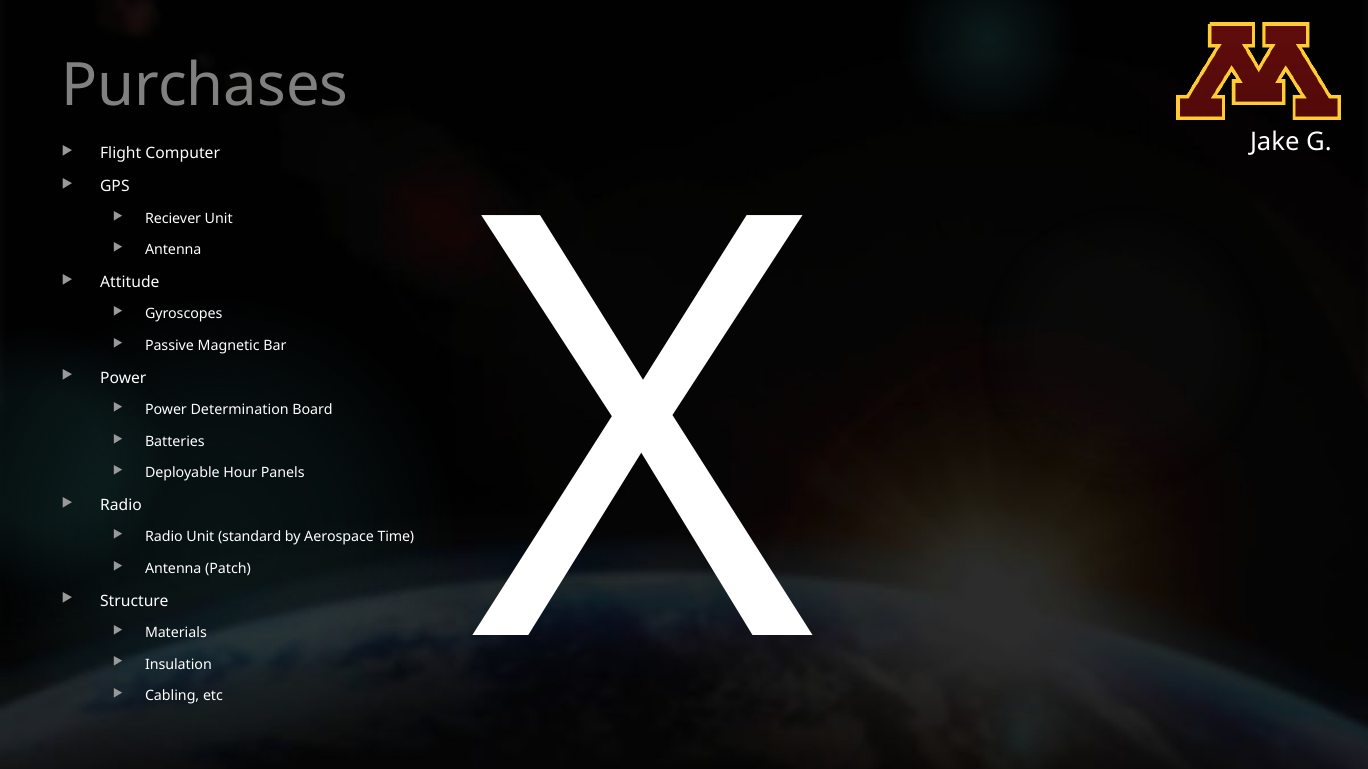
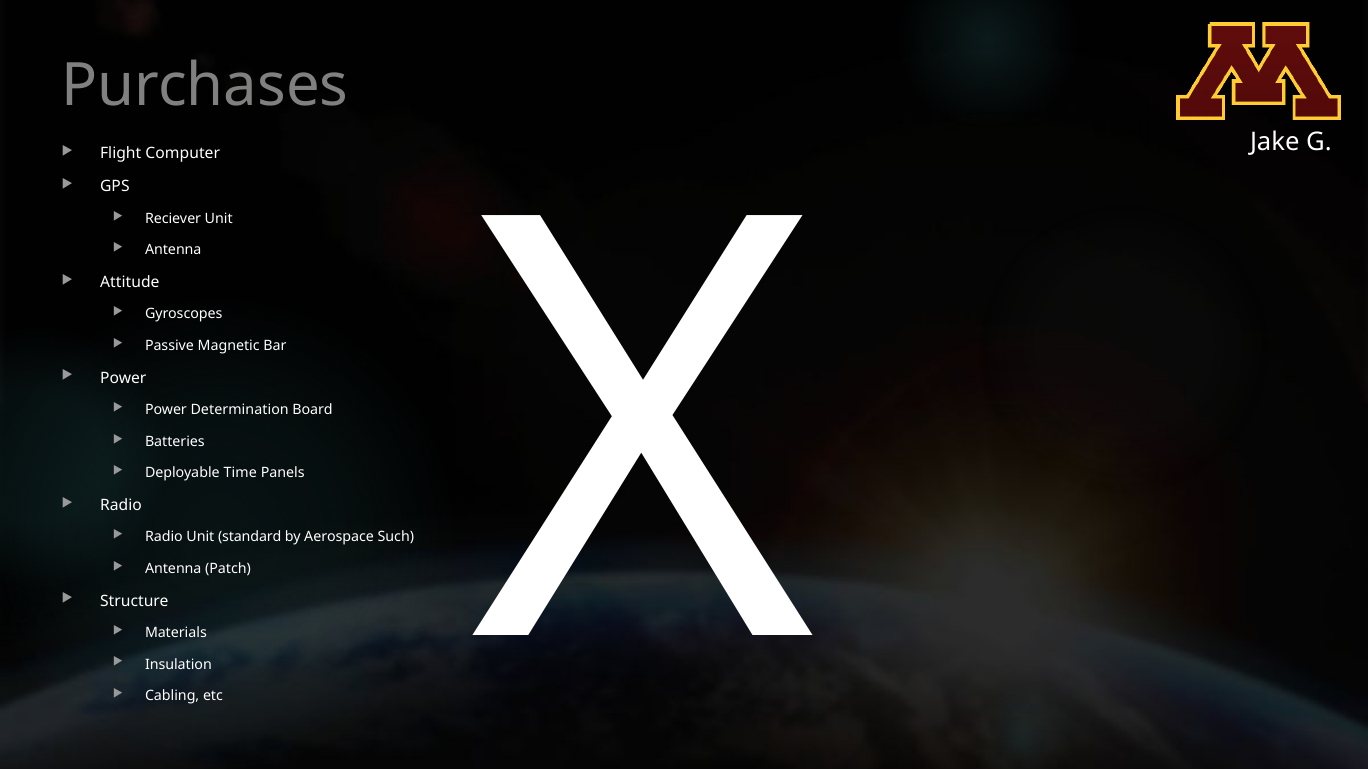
Hour: Hour -> Time
Time: Time -> Such
